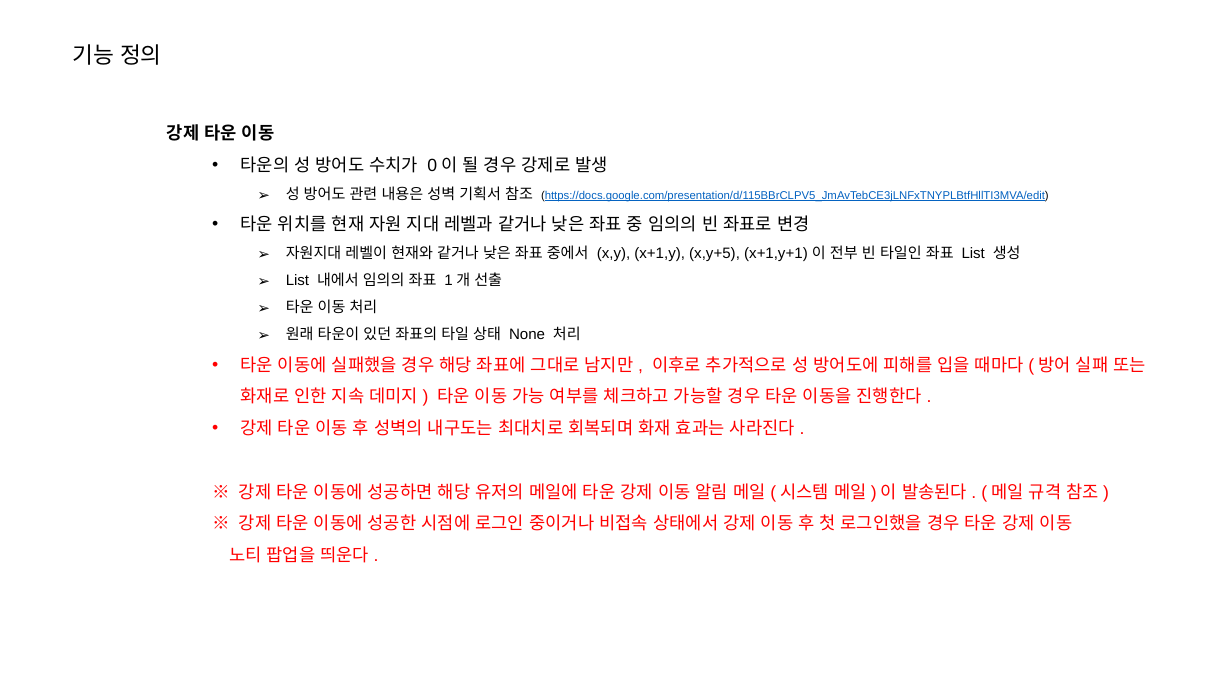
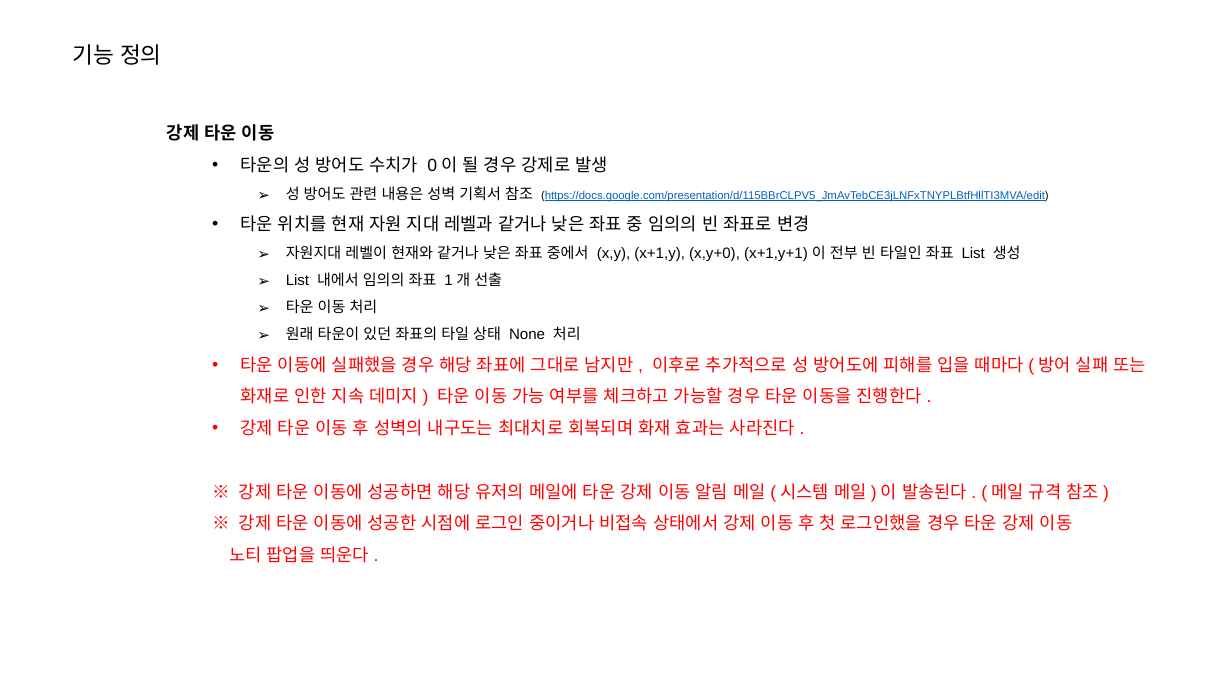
x,y+5: x,y+5 -> x,y+0
